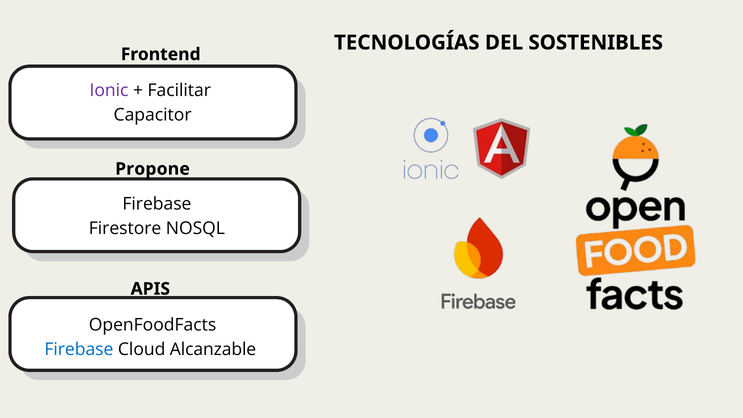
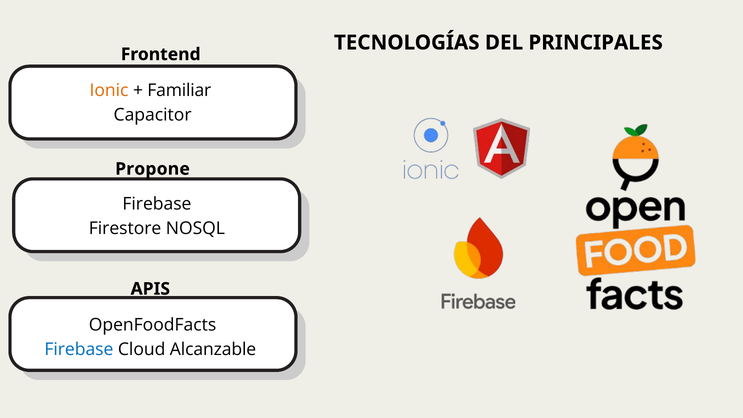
SOSTENIBLES: SOSTENIBLES -> PRINCIPALES
Ionic colour: purple -> orange
Facilitar: Facilitar -> Familiar
